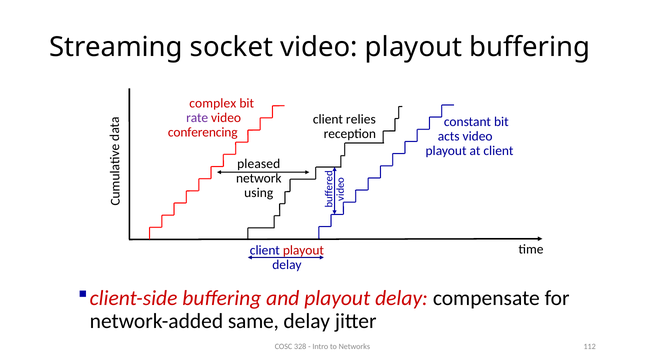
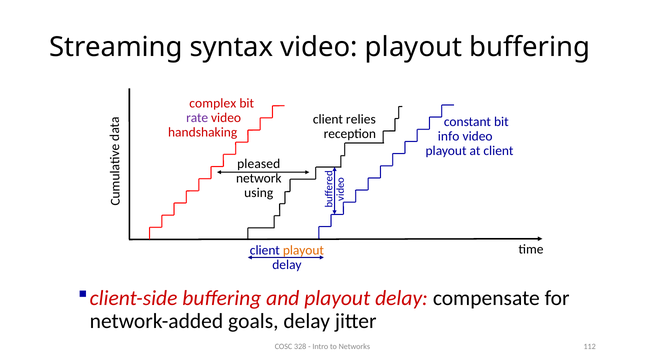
socket: socket -> syntax
conferencing: conferencing -> handshaking
acts: acts -> info
playout at (303, 250) colour: red -> orange
same: same -> goals
